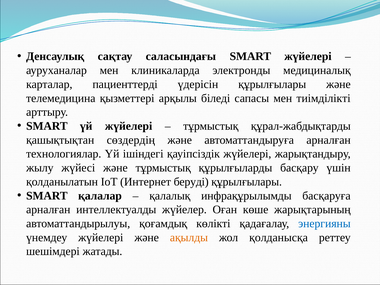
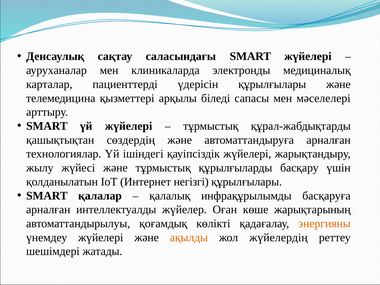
тиімділікті: тиімділікті -> мәселелері
беруді: беруді -> негізгі
энергияны colour: blue -> orange
қолданысқа: қолданысқа -> жүйелердің
